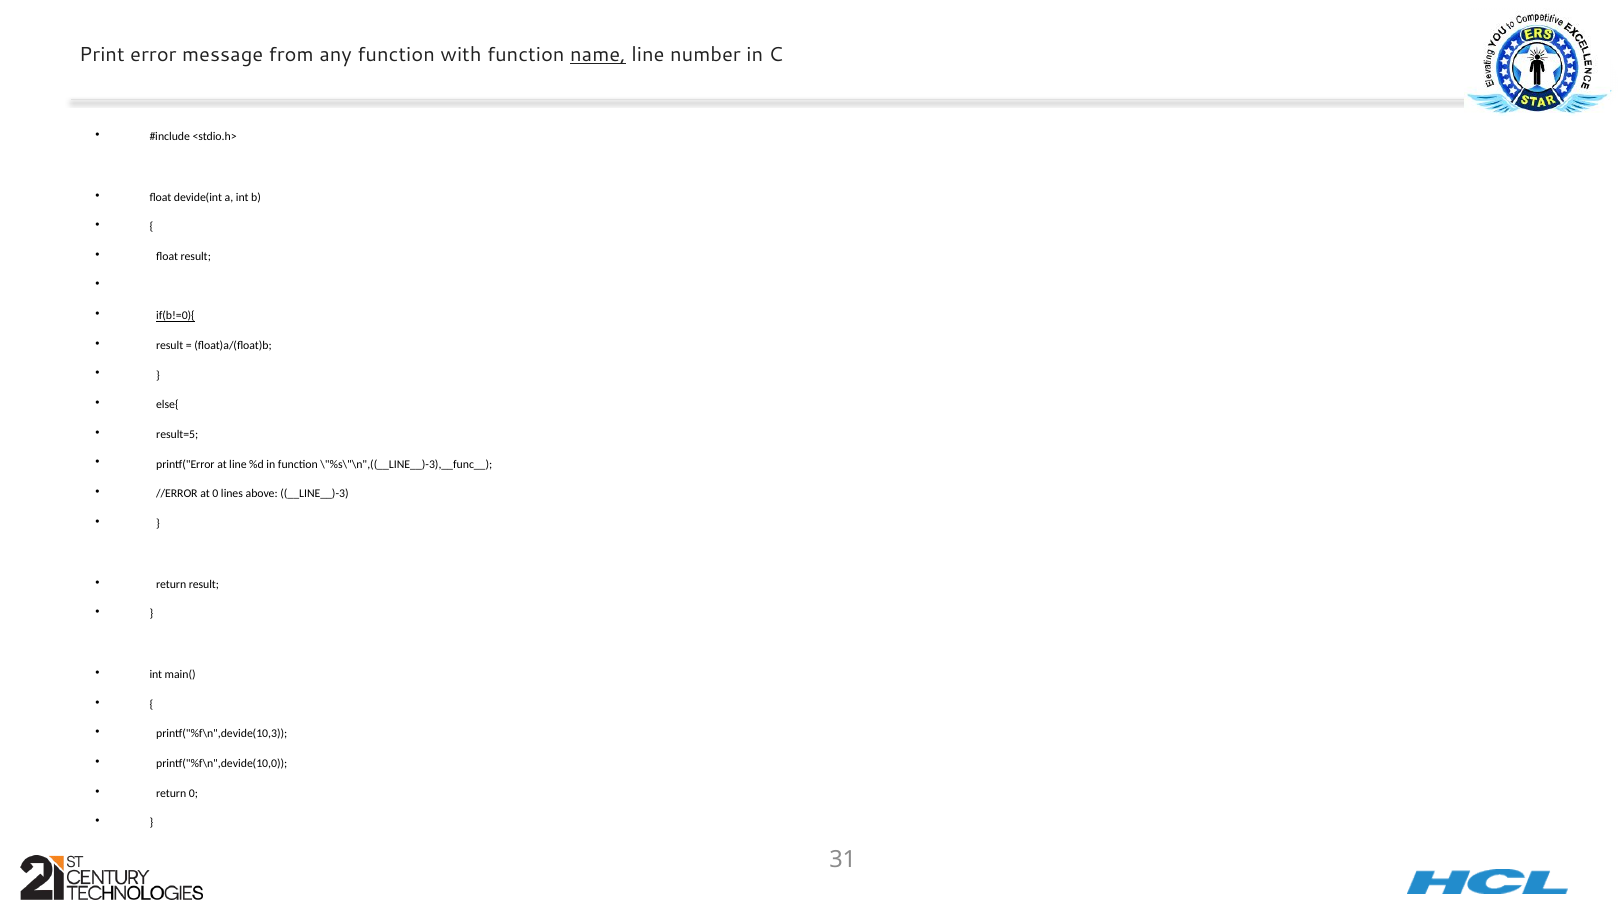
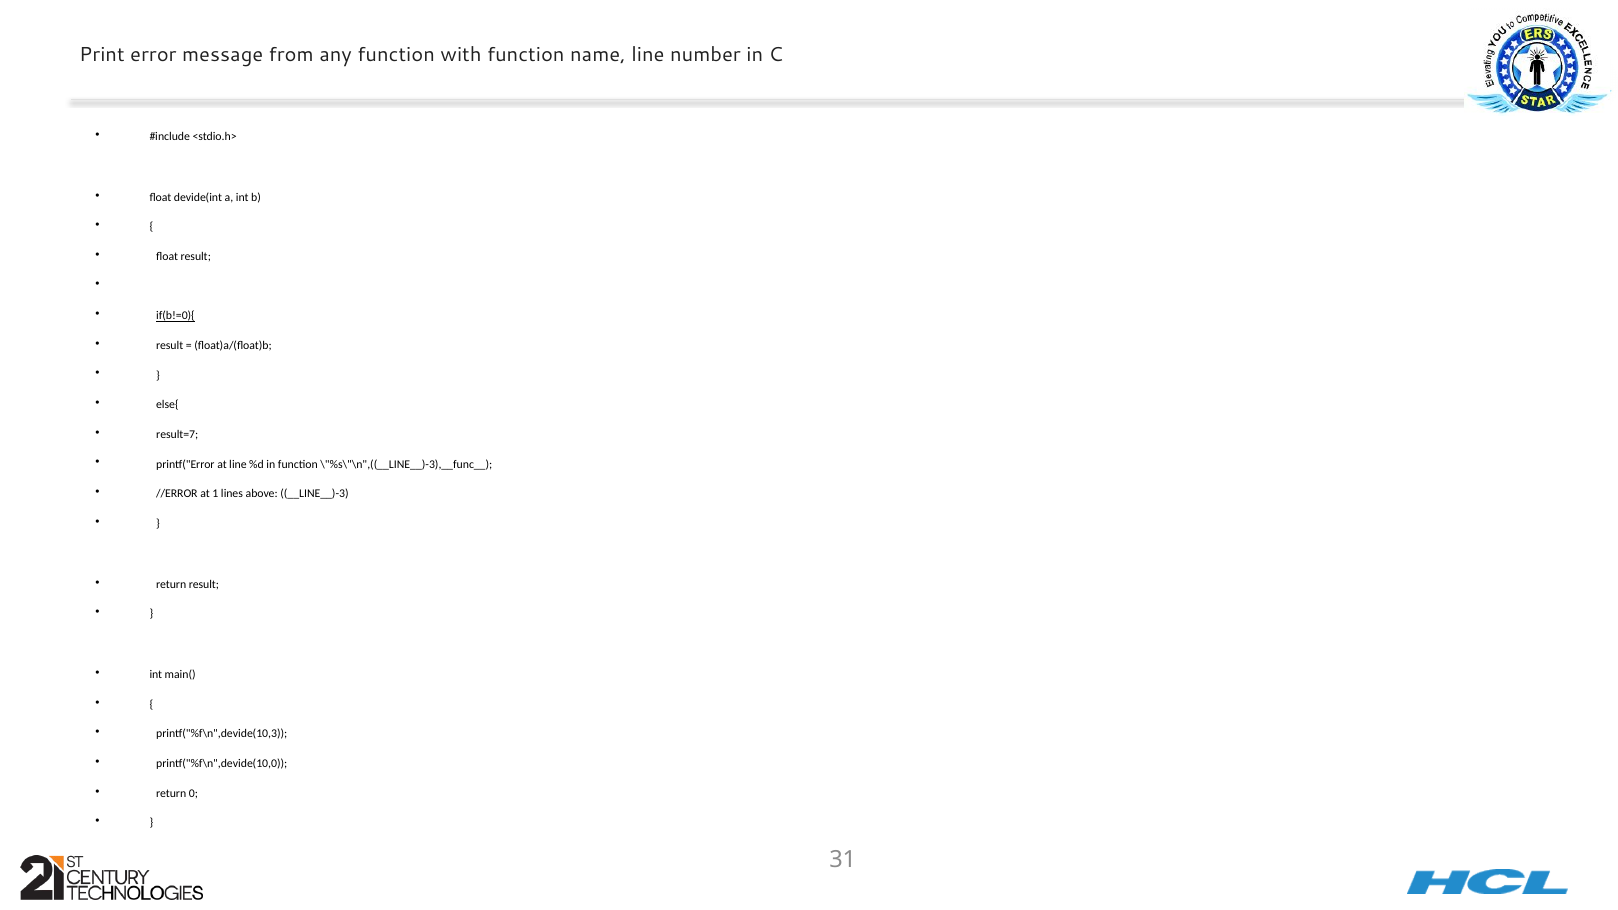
name underline: present -> none
result=5: result=5 -> result=7
at 0: 0 -> 1
